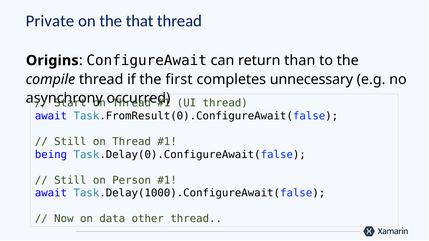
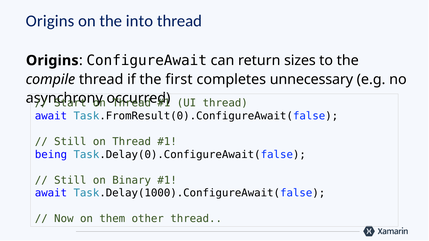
Private at (50, 21): Private -> Origins
that: that -> into
than: than -> sizes
Person: Person -> Binary
data: data -> them
